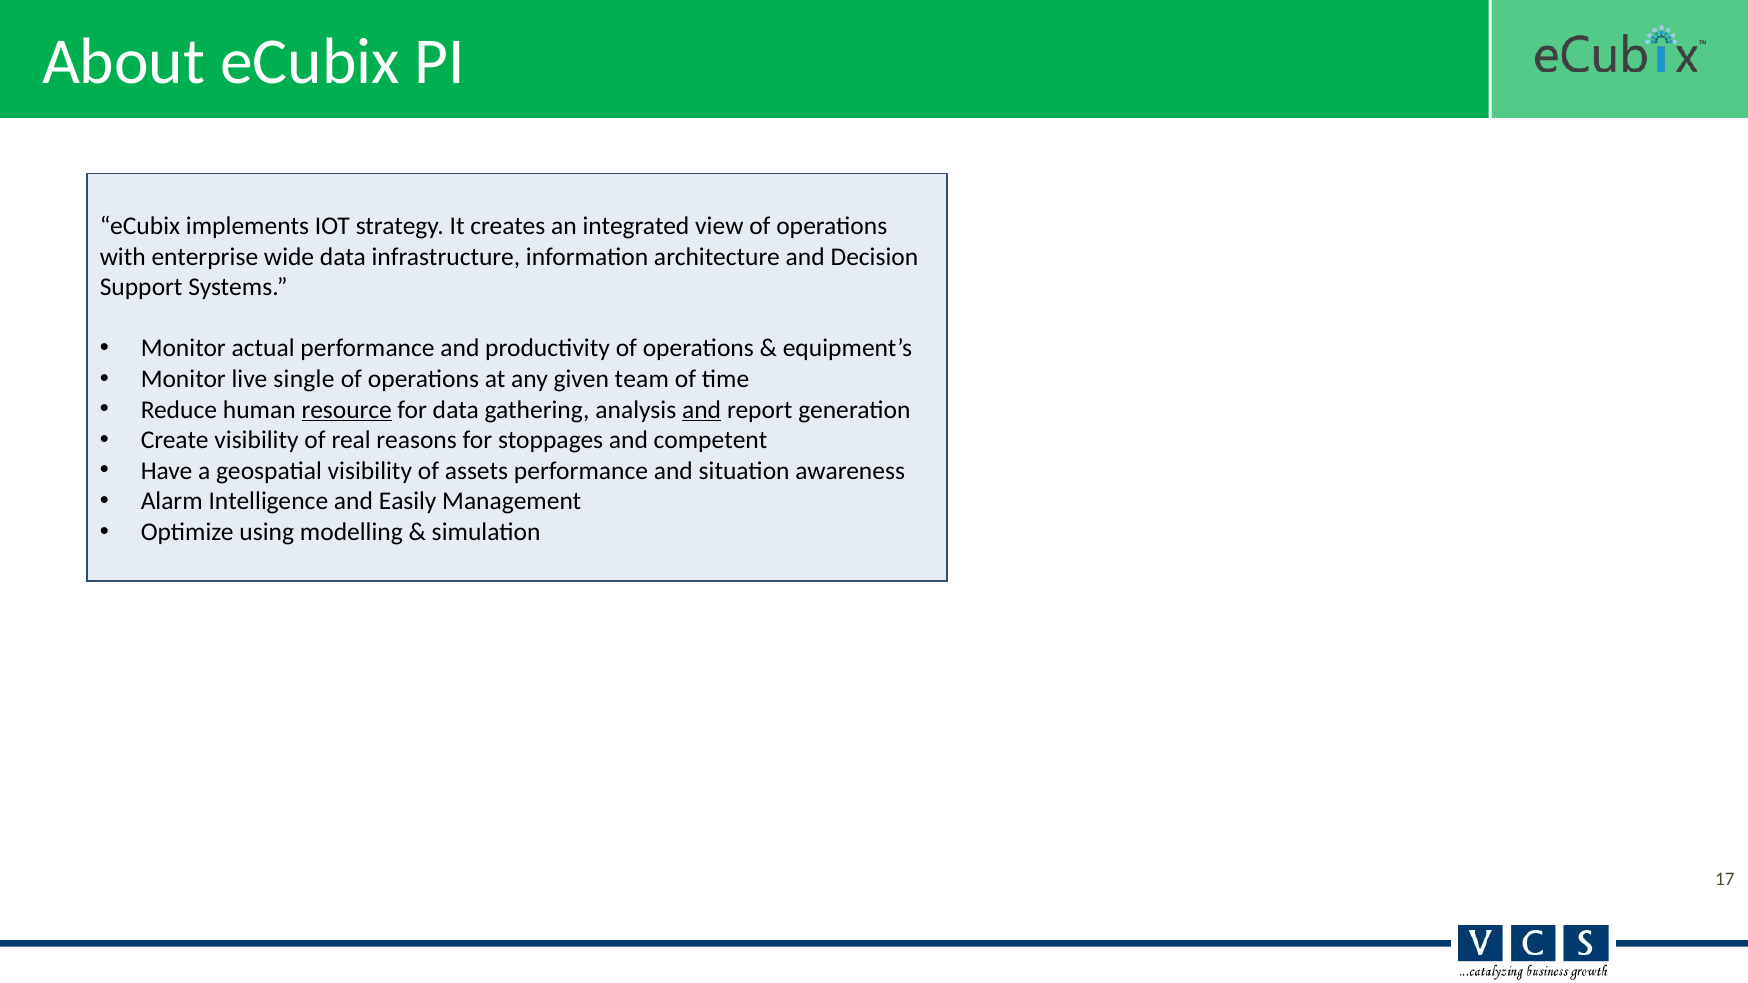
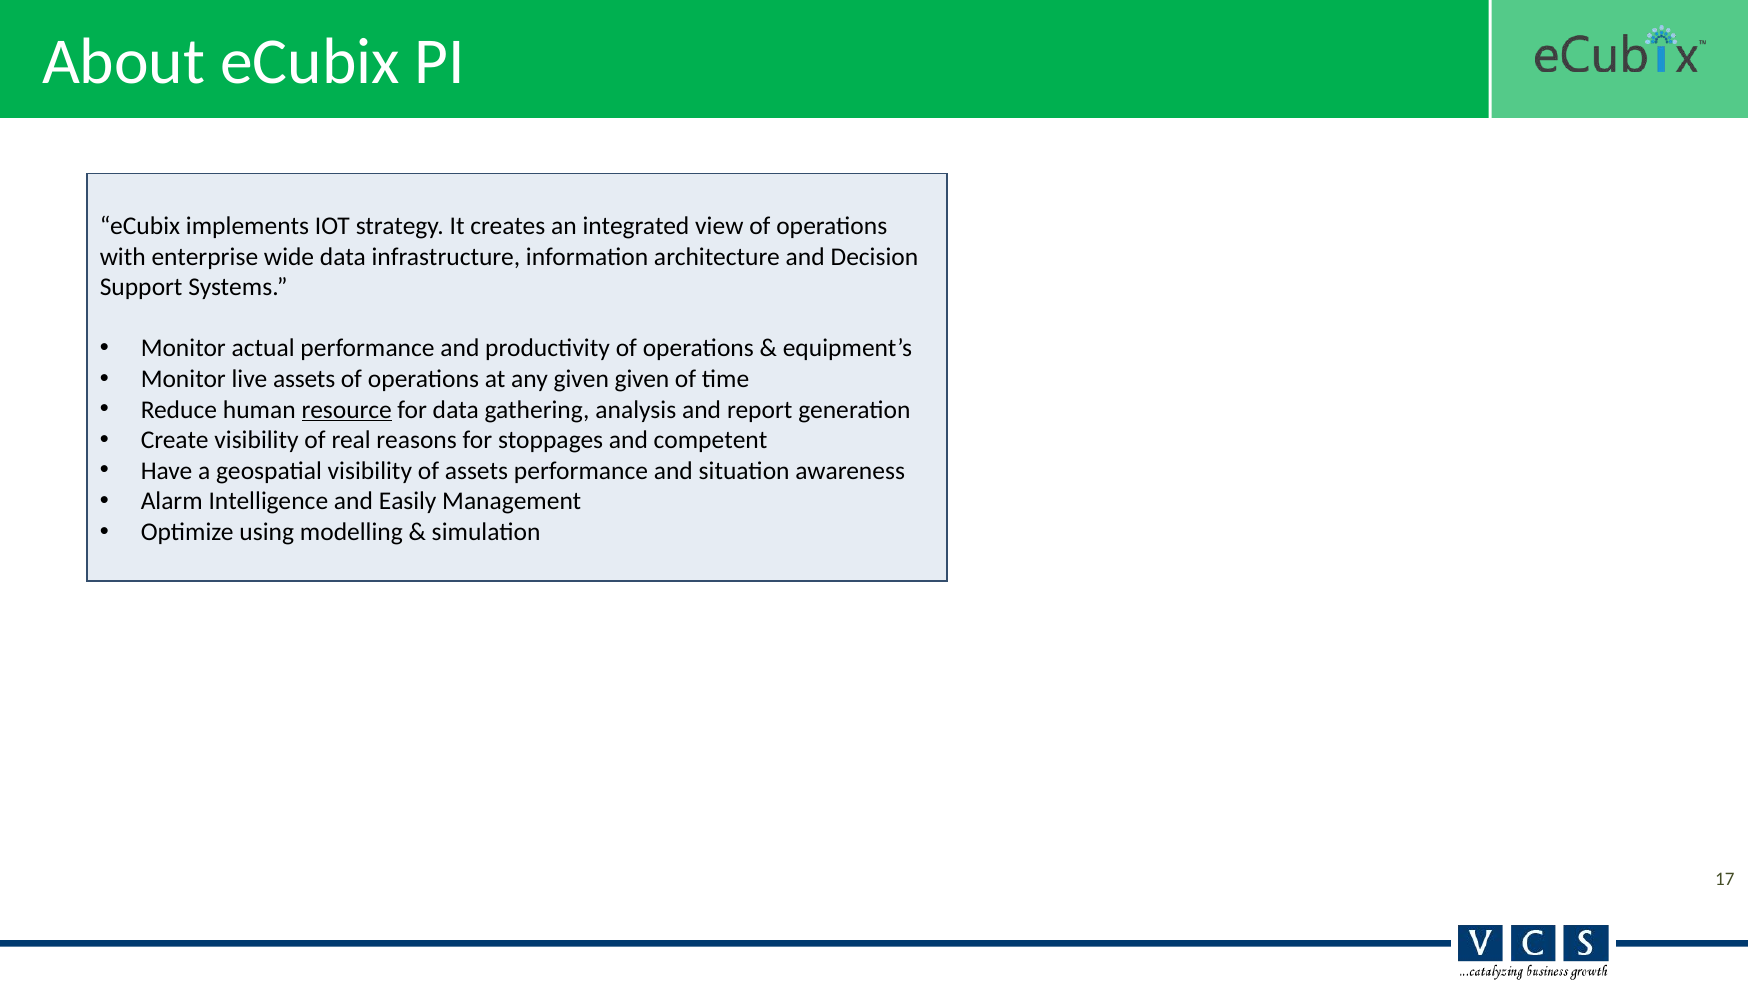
live single: single -> assets
given team: team -> given
and at (702, 410) underline: present -> none
